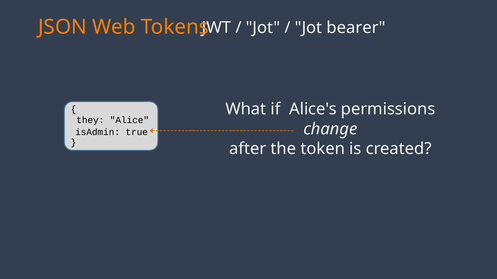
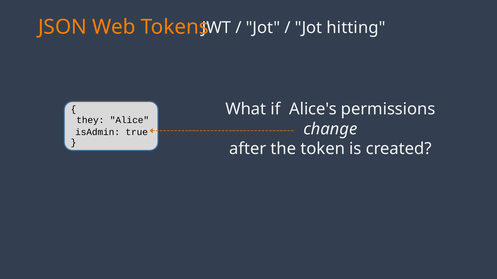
bearer: bearer -> hitting
